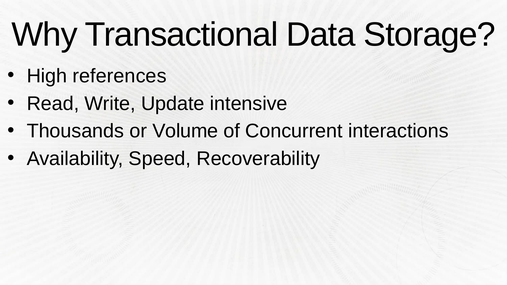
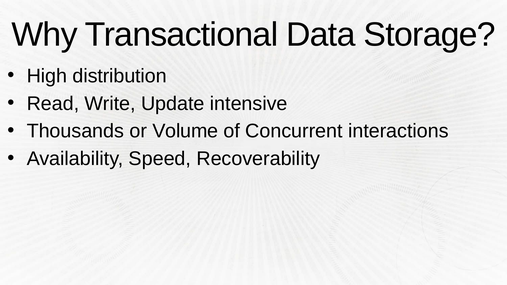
references: references -> distribution
